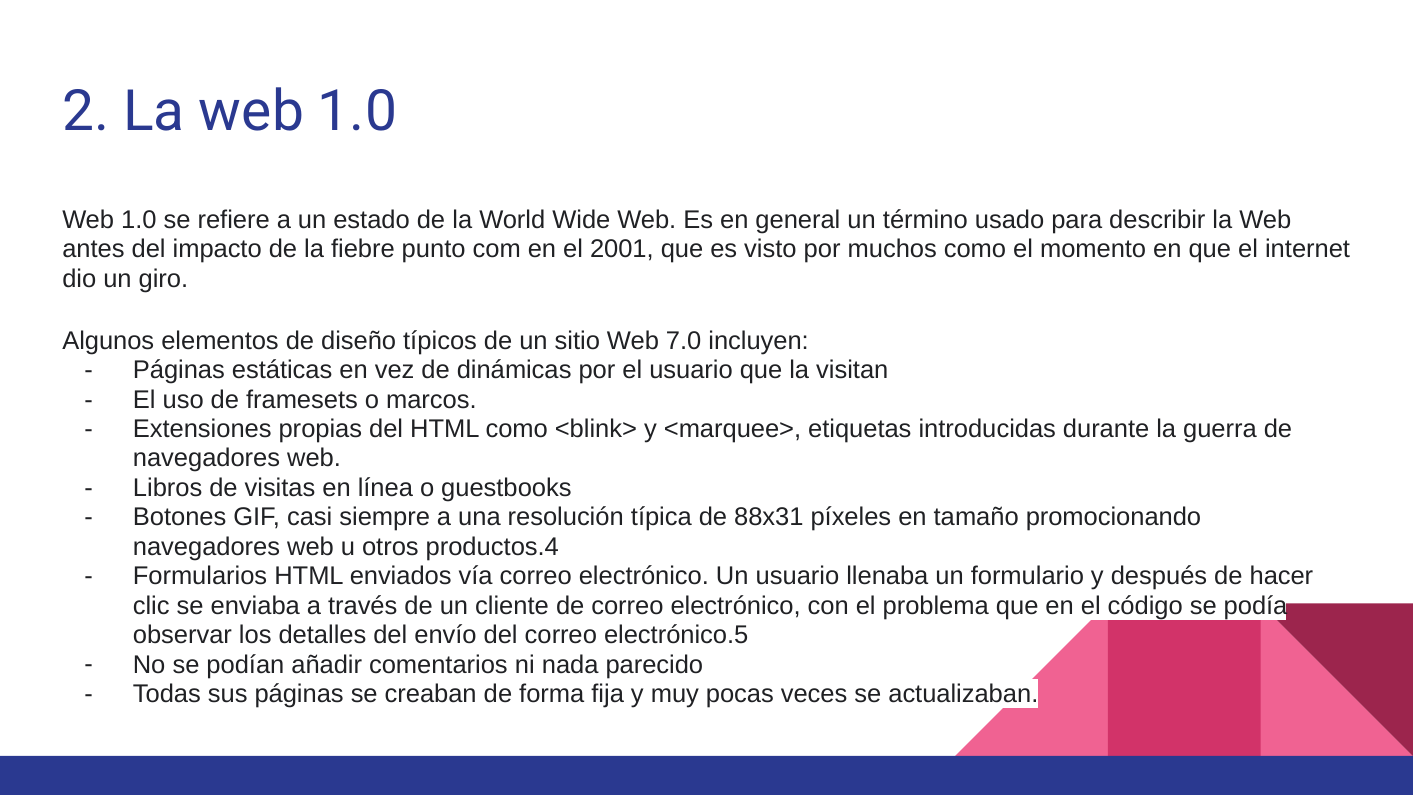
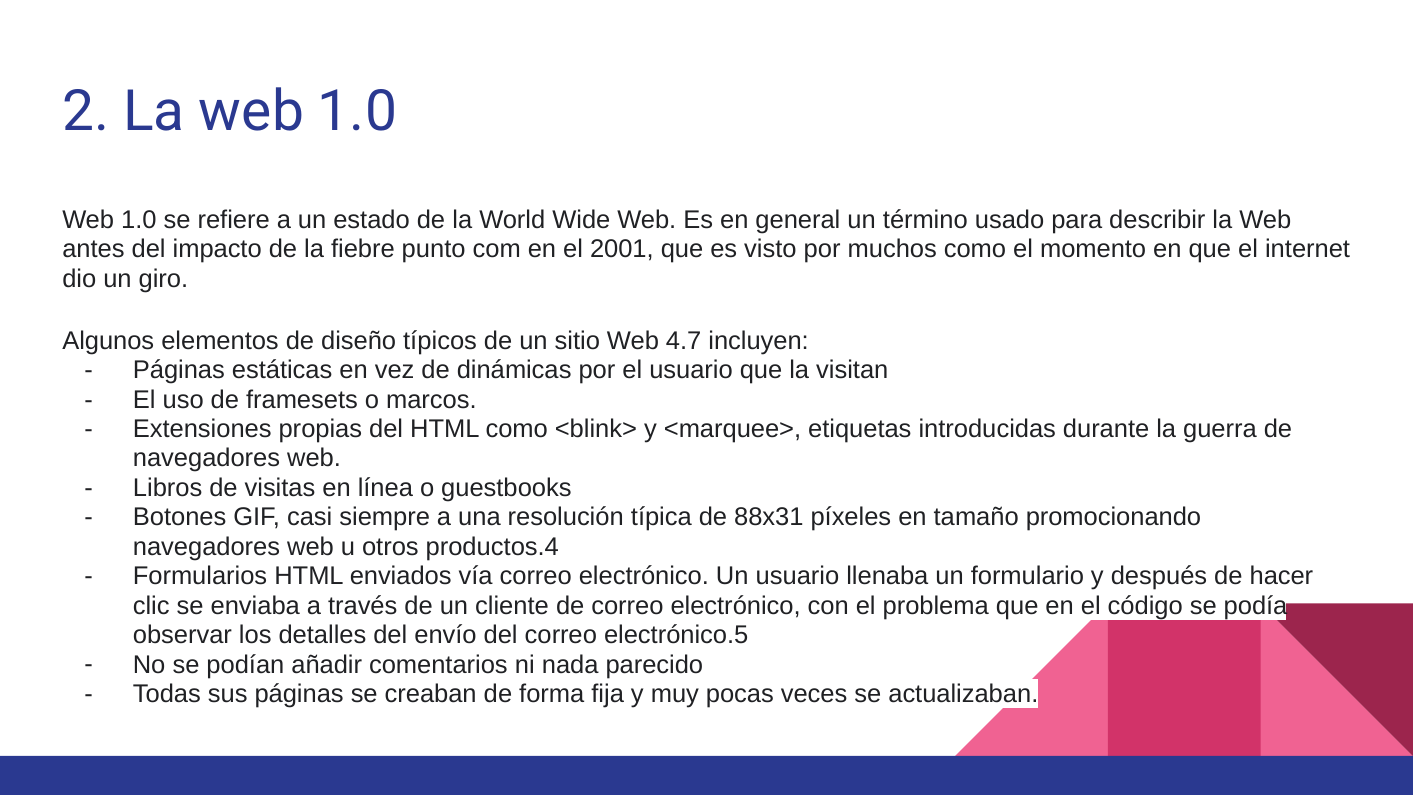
7.0: 7.0 -> 4.7
